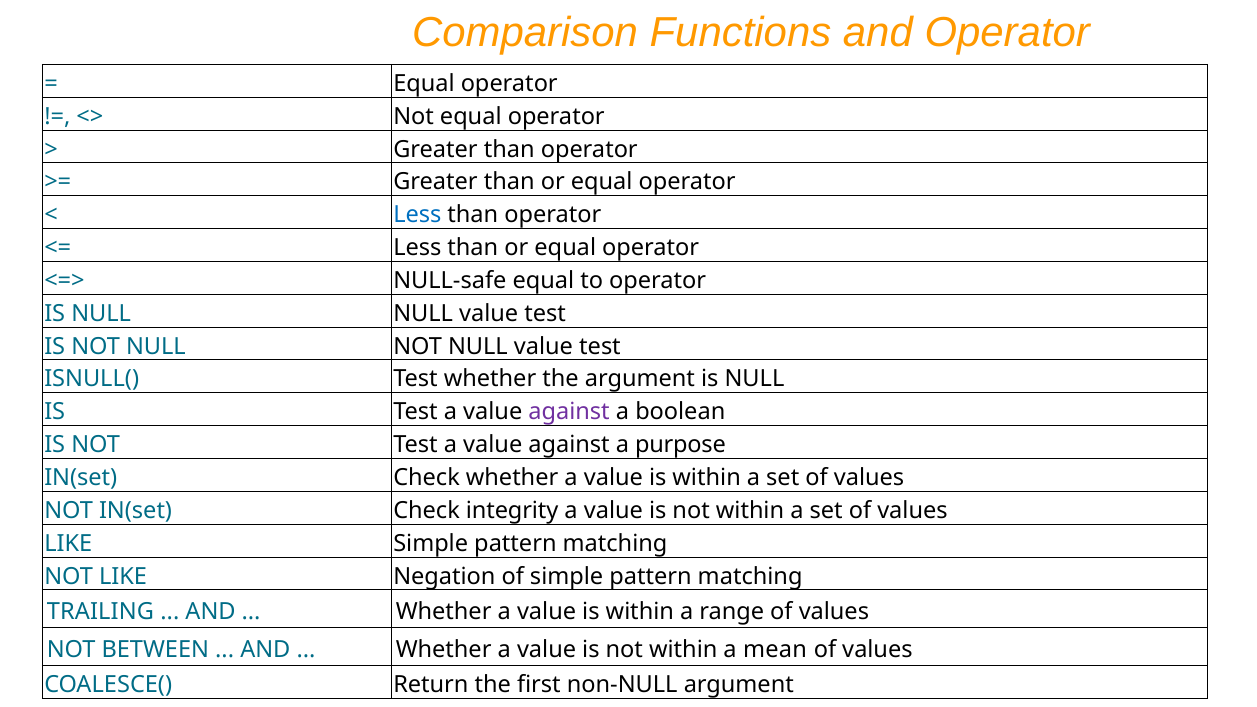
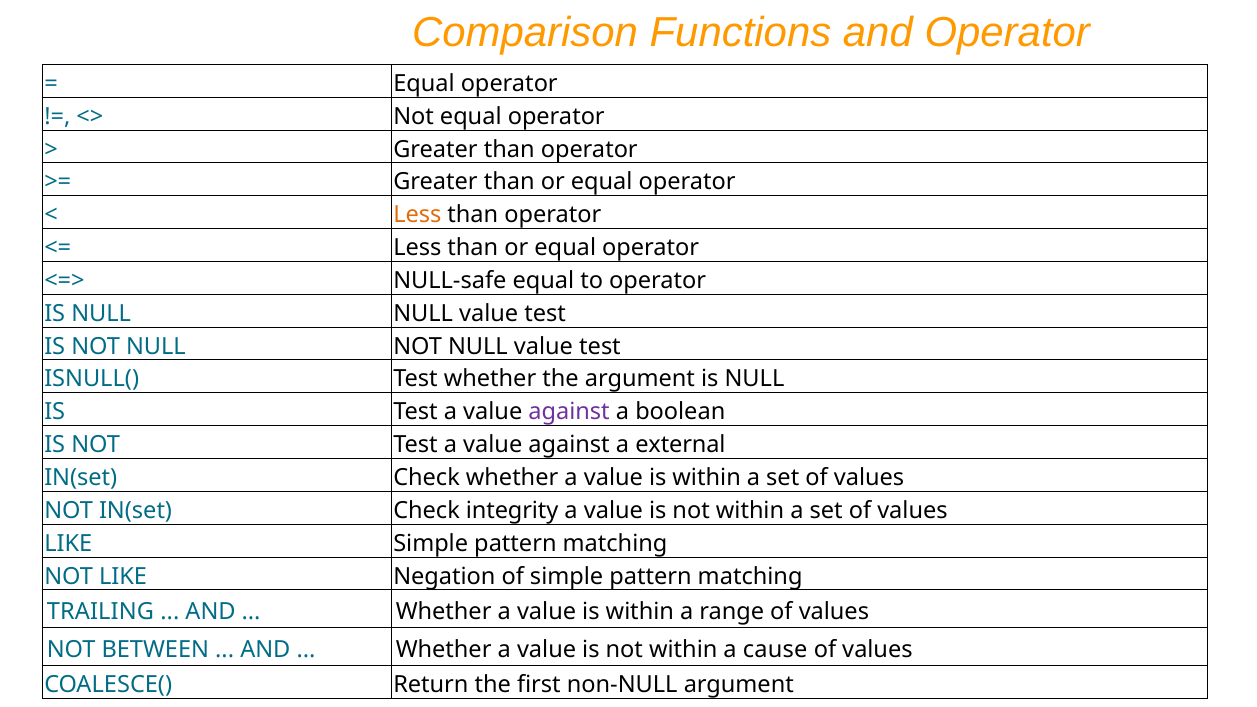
Less at (417, 215) colour: blue -> orange
purpose: purpose -> external
mean: mean -> cause
